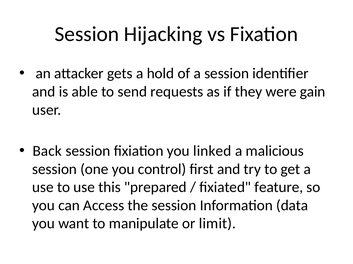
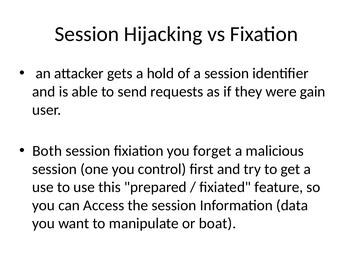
Back: Back -> Both
linked: linked -> forget
limit: limit -> boat
